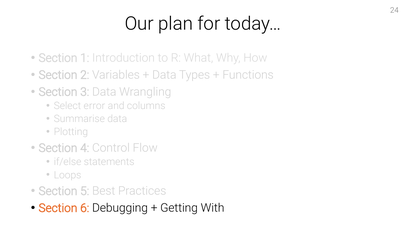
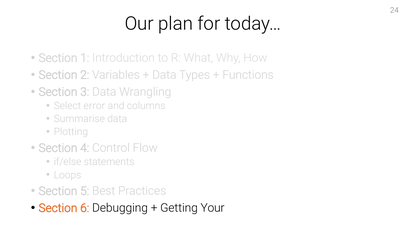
With: With -> Your
